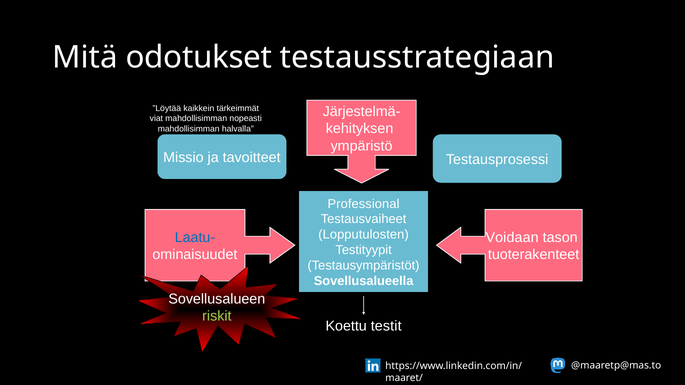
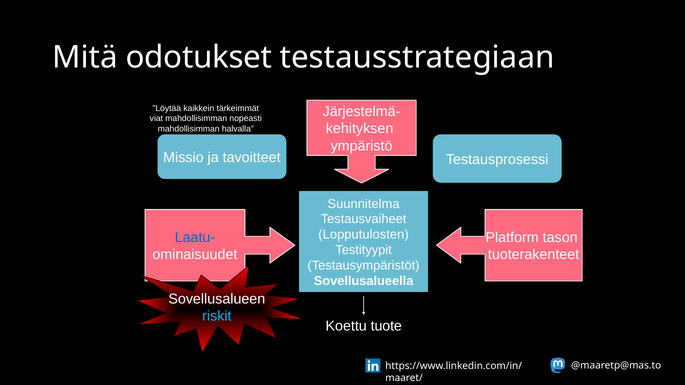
Professional: Professional -> Suunnitelma
Voidaan: Voidaan -> Platform
riskit colour: light green -> light blue
testit: testit -> tuote
